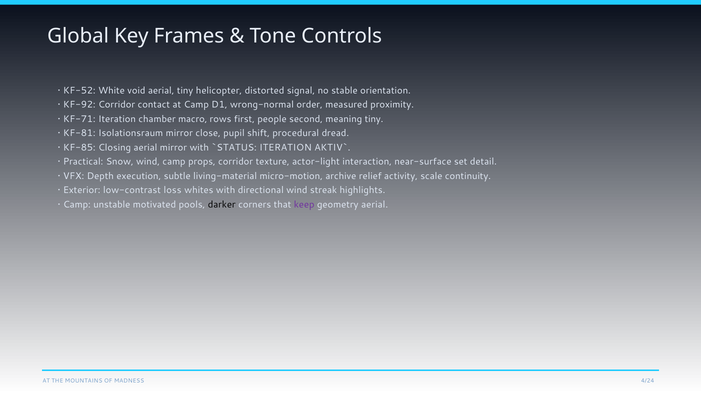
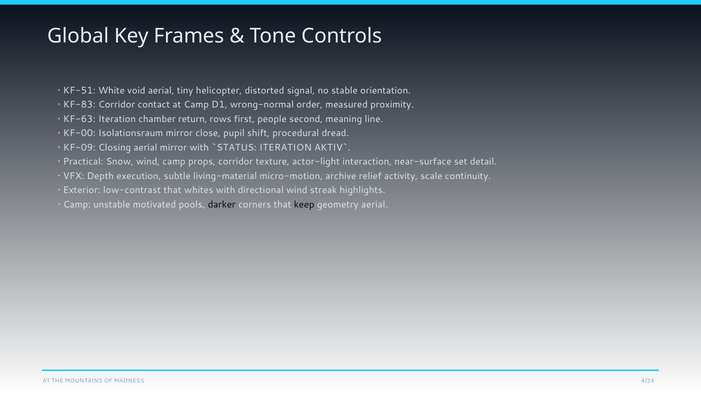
KF-52: KF-52 -> KF-51
KF-92: KF-92 -> KF-83
KF-71: KF-71 -> KF-63
macro: macro -> return
meaning tiny: tiny -> line
KF-81: KF-81 -> KF-00
KF-85: KF-85 -> KF-09
low-contrast loss: loss -> that
keep colour: purple -> black
